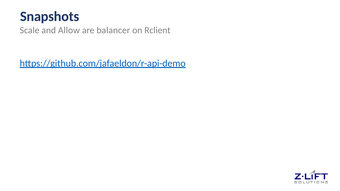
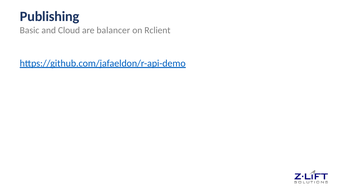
Snapshots: Snapshots -> Publishing
Scale: Scale -> Basic
Allow: Allow -> Cloud
